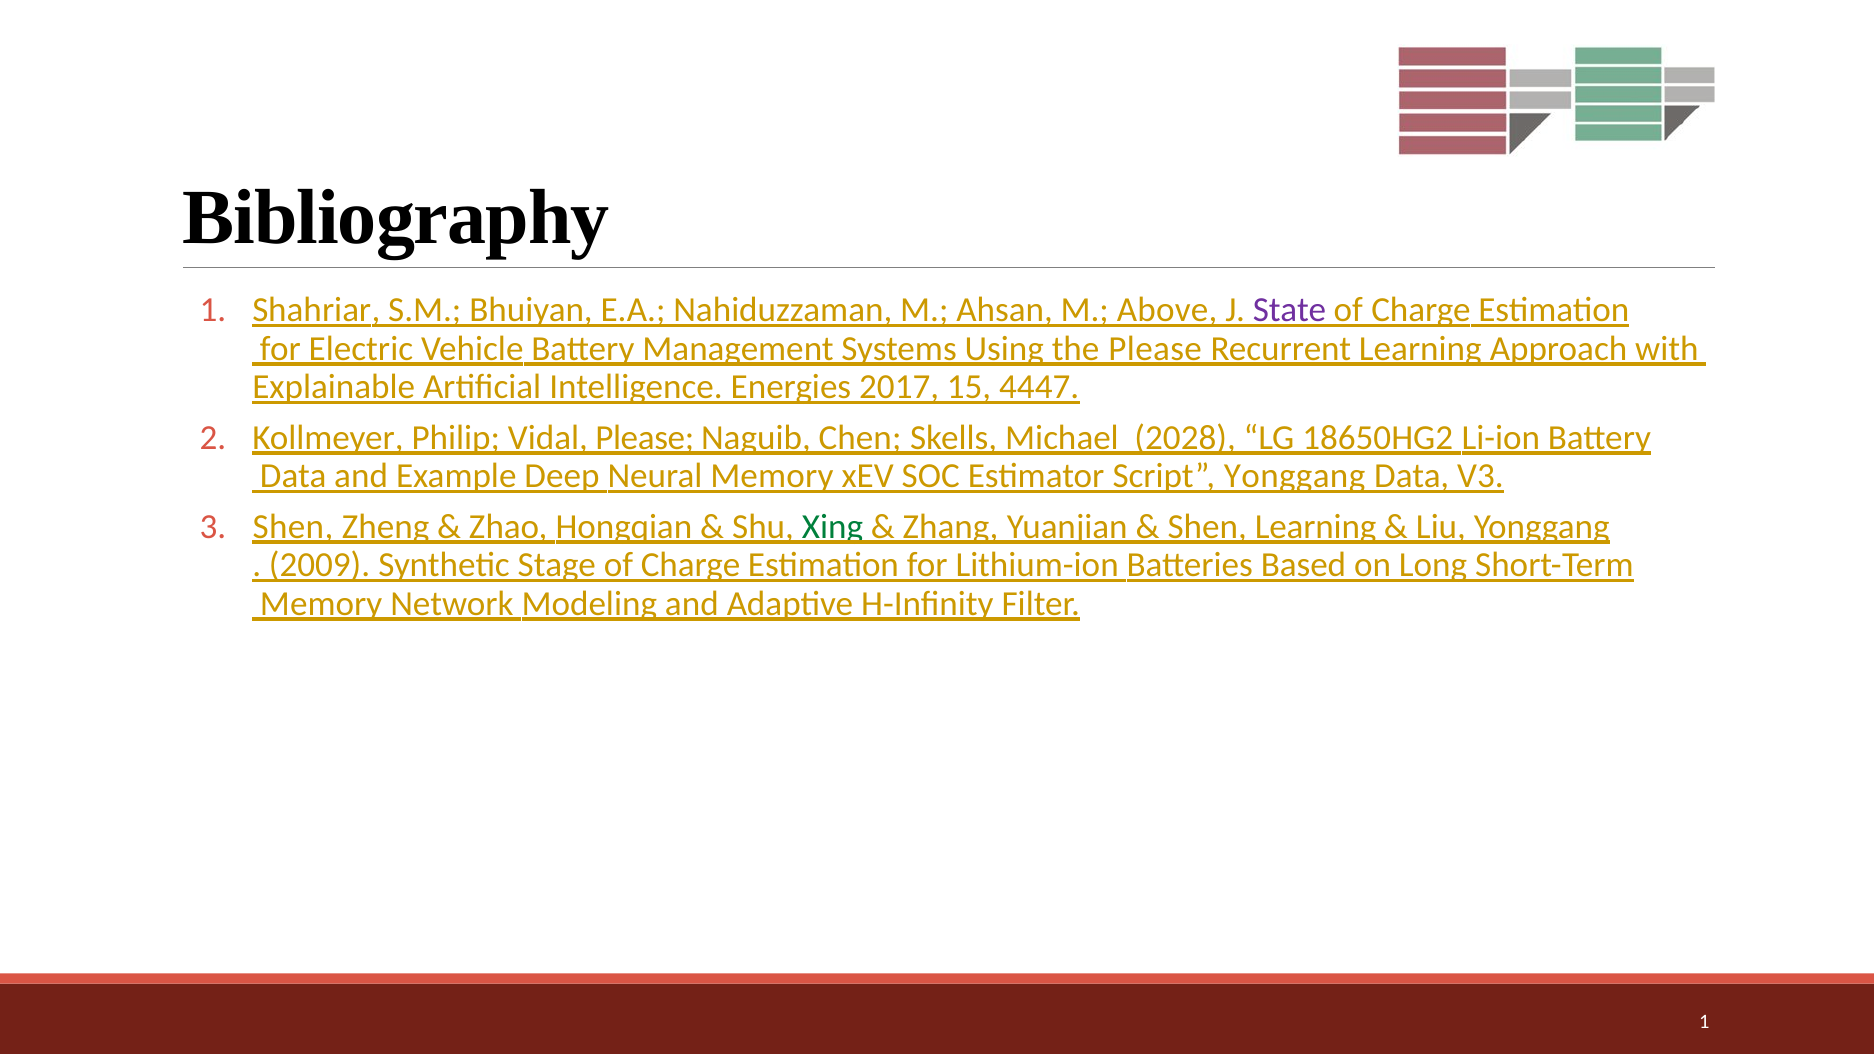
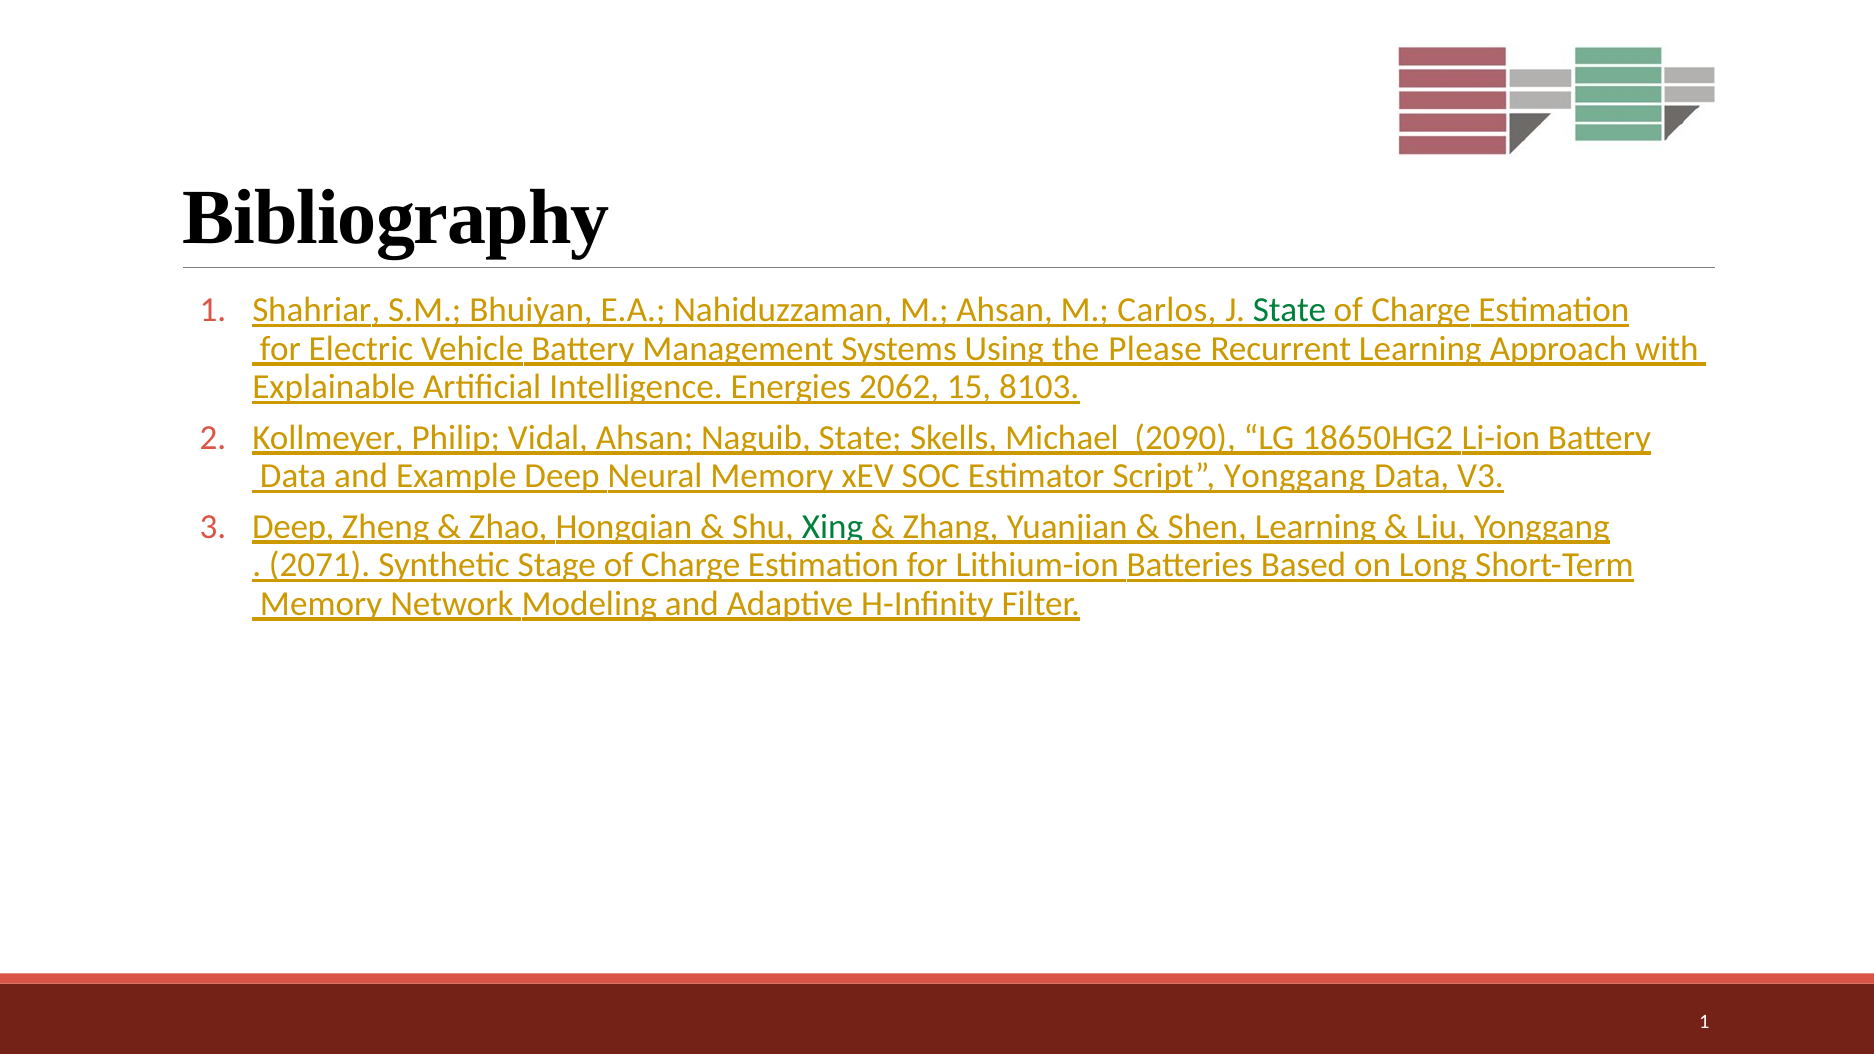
Above: Above -> Carlos
State at (1290, 310) colour: purple -> green
2017: 2017 -> 2062
4447: 4447 -> 8103
Vidal Please: Please -> Ahsan
Naguib Chen: Chen -> State
2028: 2028 -> 2090
Shen at (293, 527): Shen -> Deep
2009: 2009 -> 2071
